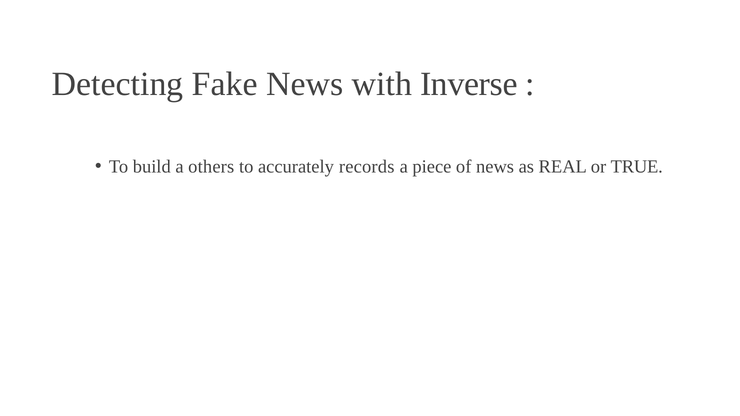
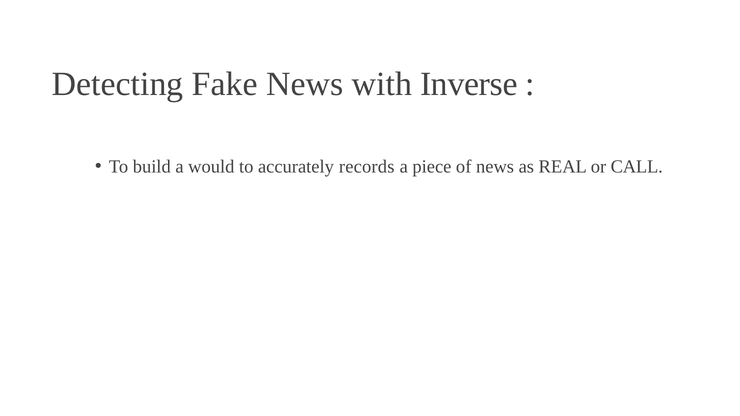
others: others -> would
TRUE: TRUE -> CALL
